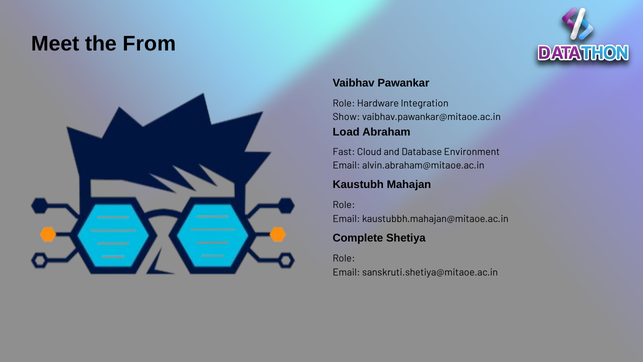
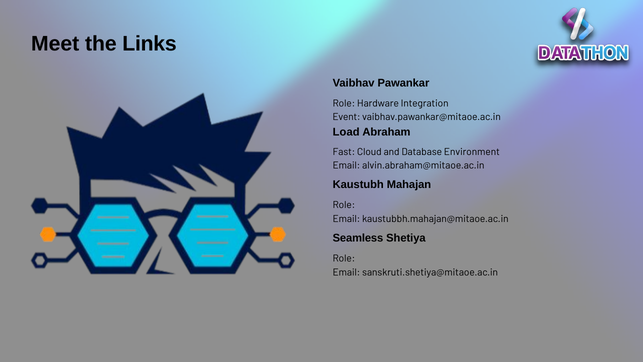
From: From -> Links
Show: Show -> Event
Complete: Complete -> Seamless
